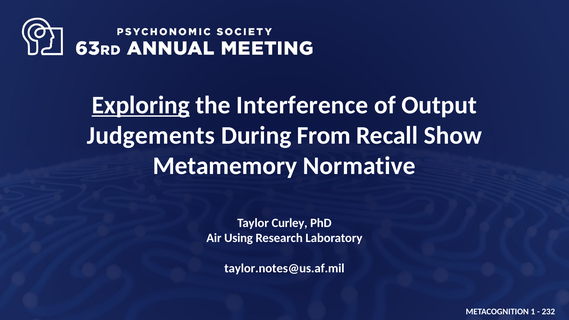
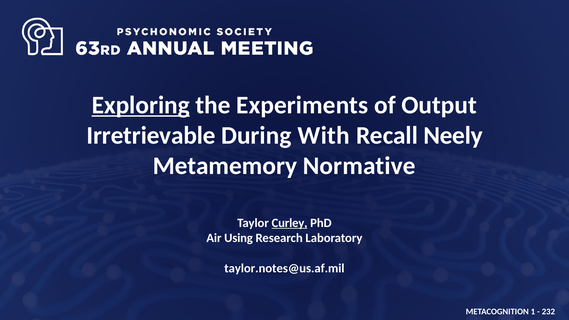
Interference: Interference -> Experiments
Judgements: Judgements -> Irretrievable
From: From -> With
Show: Show -> Neely
Curley underline: none -> present
